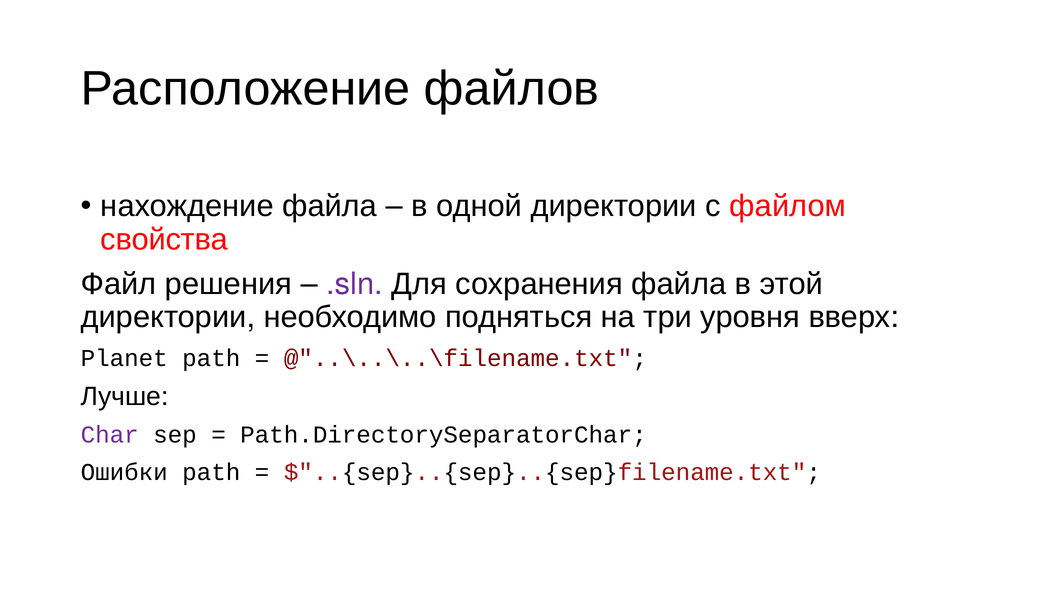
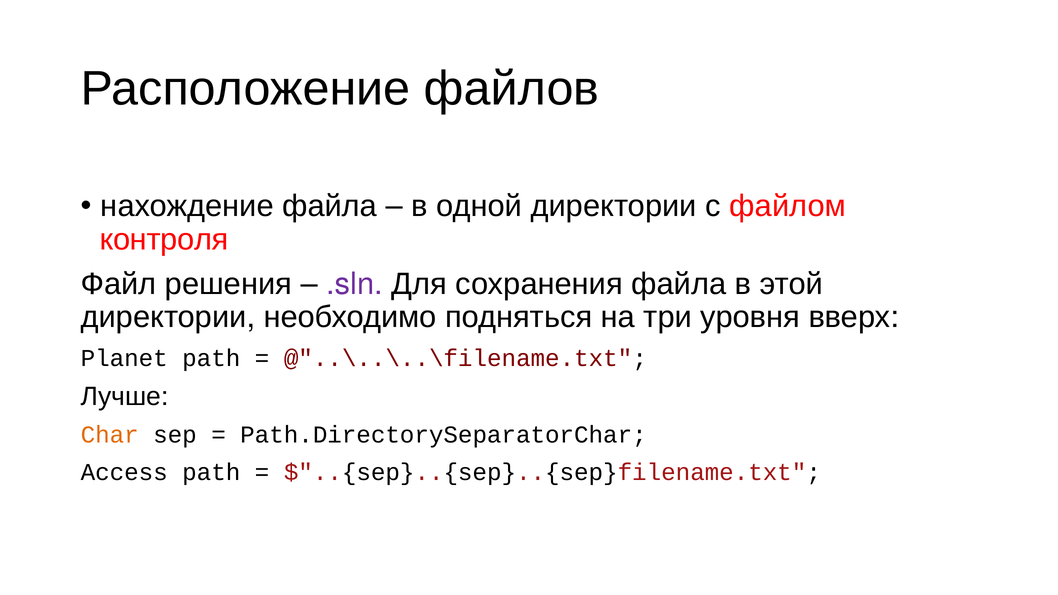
свойства: свойства -> контроля
Char colour: purple -> orange
Ошибки: Ошибки -> Access
